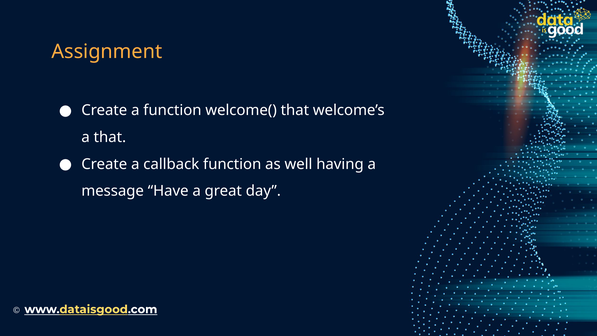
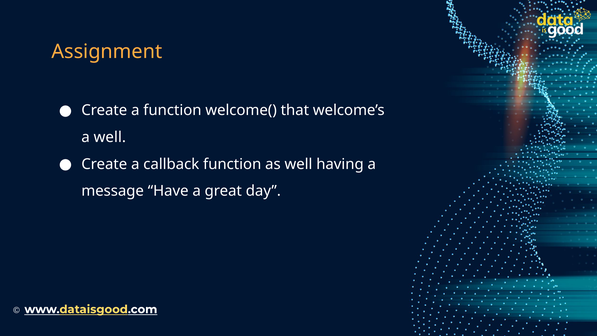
a that: that -> well
